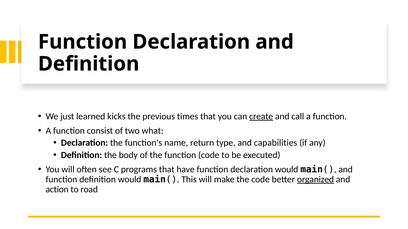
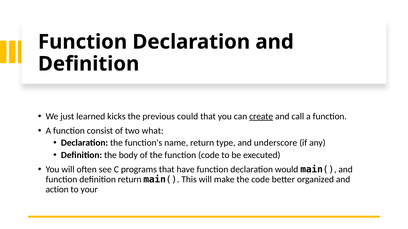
times: times -> could
capabilities: capabilities -> underscore
definition would: would -> return
organized underline: present -> none
road: road -> your
